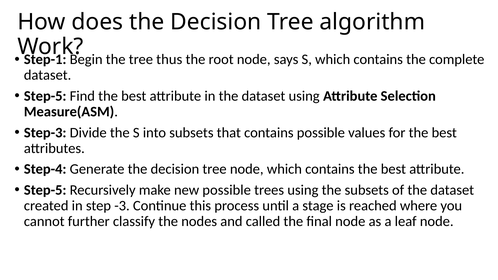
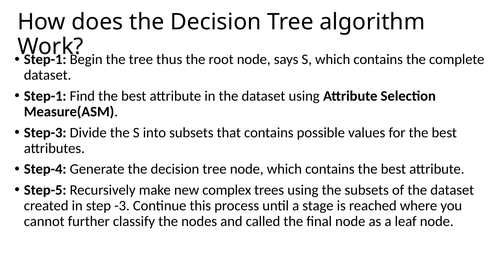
Step-5 at (45, 96): Step-5 -> Step-1
new possible: possible -> complex
